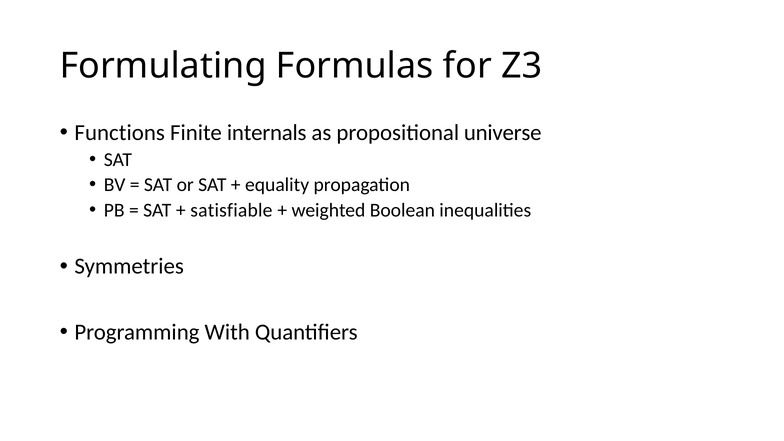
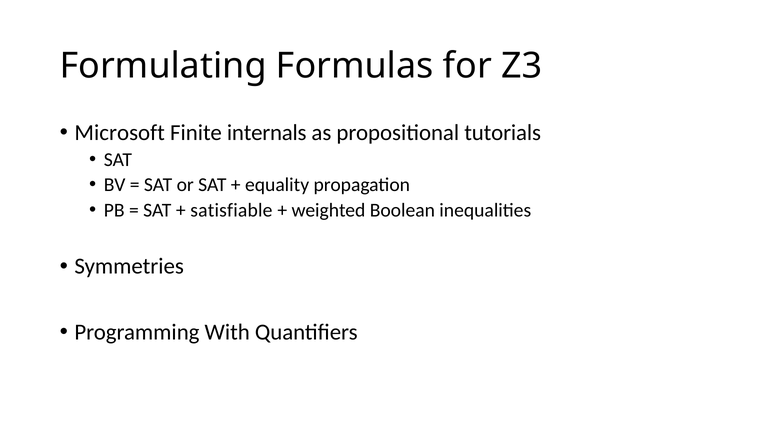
Functions: Functions -> Microsoft
universe: universe -> tutorials
